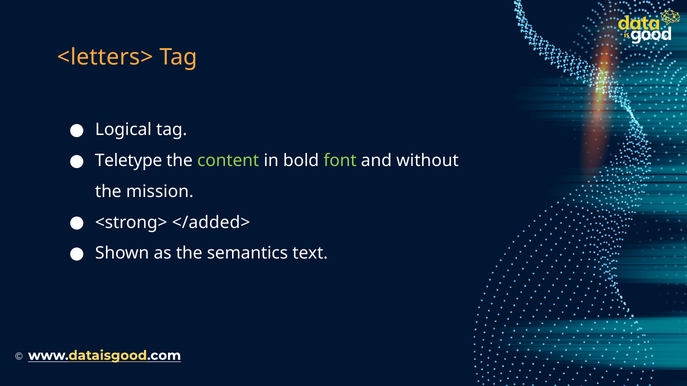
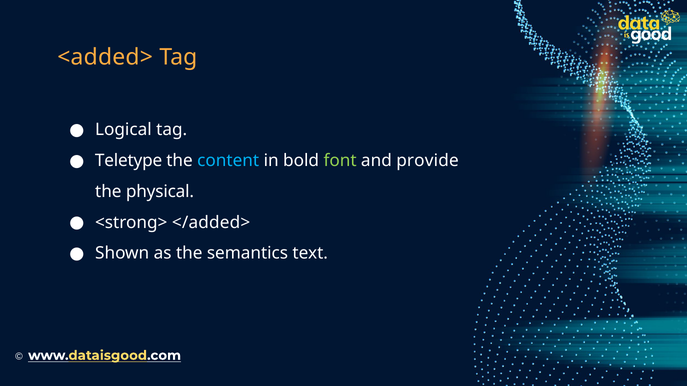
<letters>: <letters> -> <added>
content colour: light green -> light blue
without: without -> provide
mission: mission -> physical
